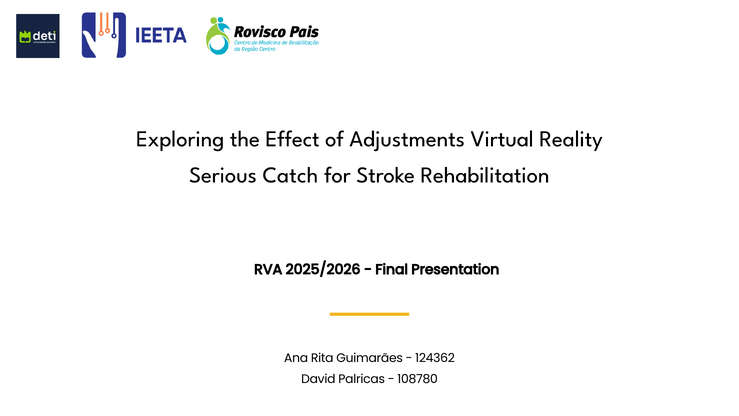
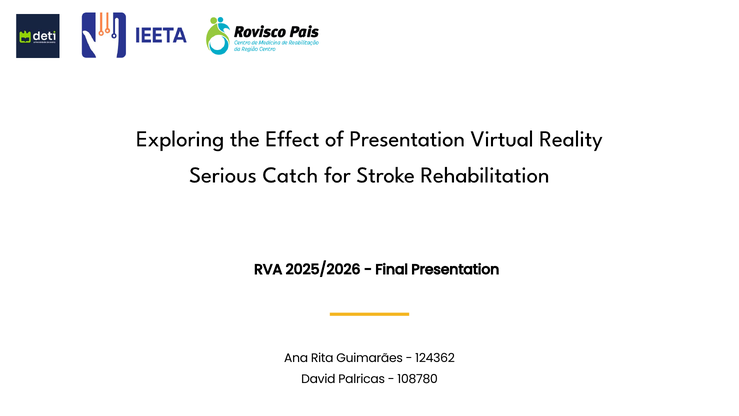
of Adjustments: Adjustments -> Presentation
